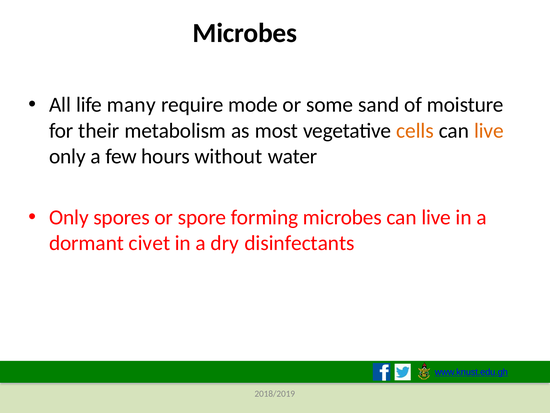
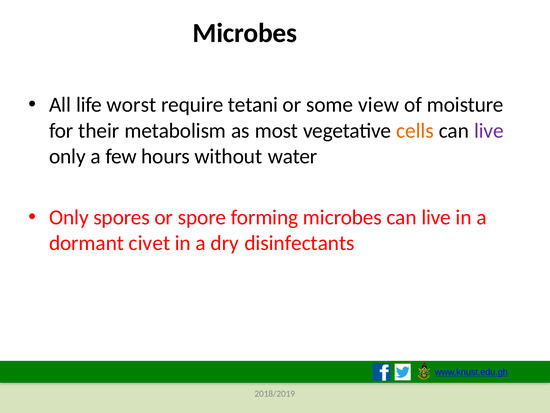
many: many -> worst
mode: mode -> tetani
sand: sand -> view
live at (489, 130) colour: orange -> purple
